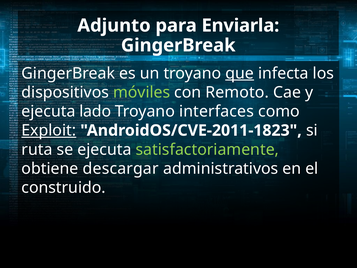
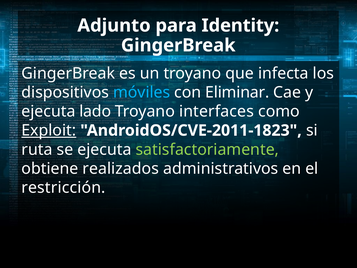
Enviarla: Enviarla -> Identity
que underline: present -> none
móviles colour: light green -> light blue
Remoto: Remoto -> Eliminar
descargar: descargar -> realizados
construido: construido -> restricción
